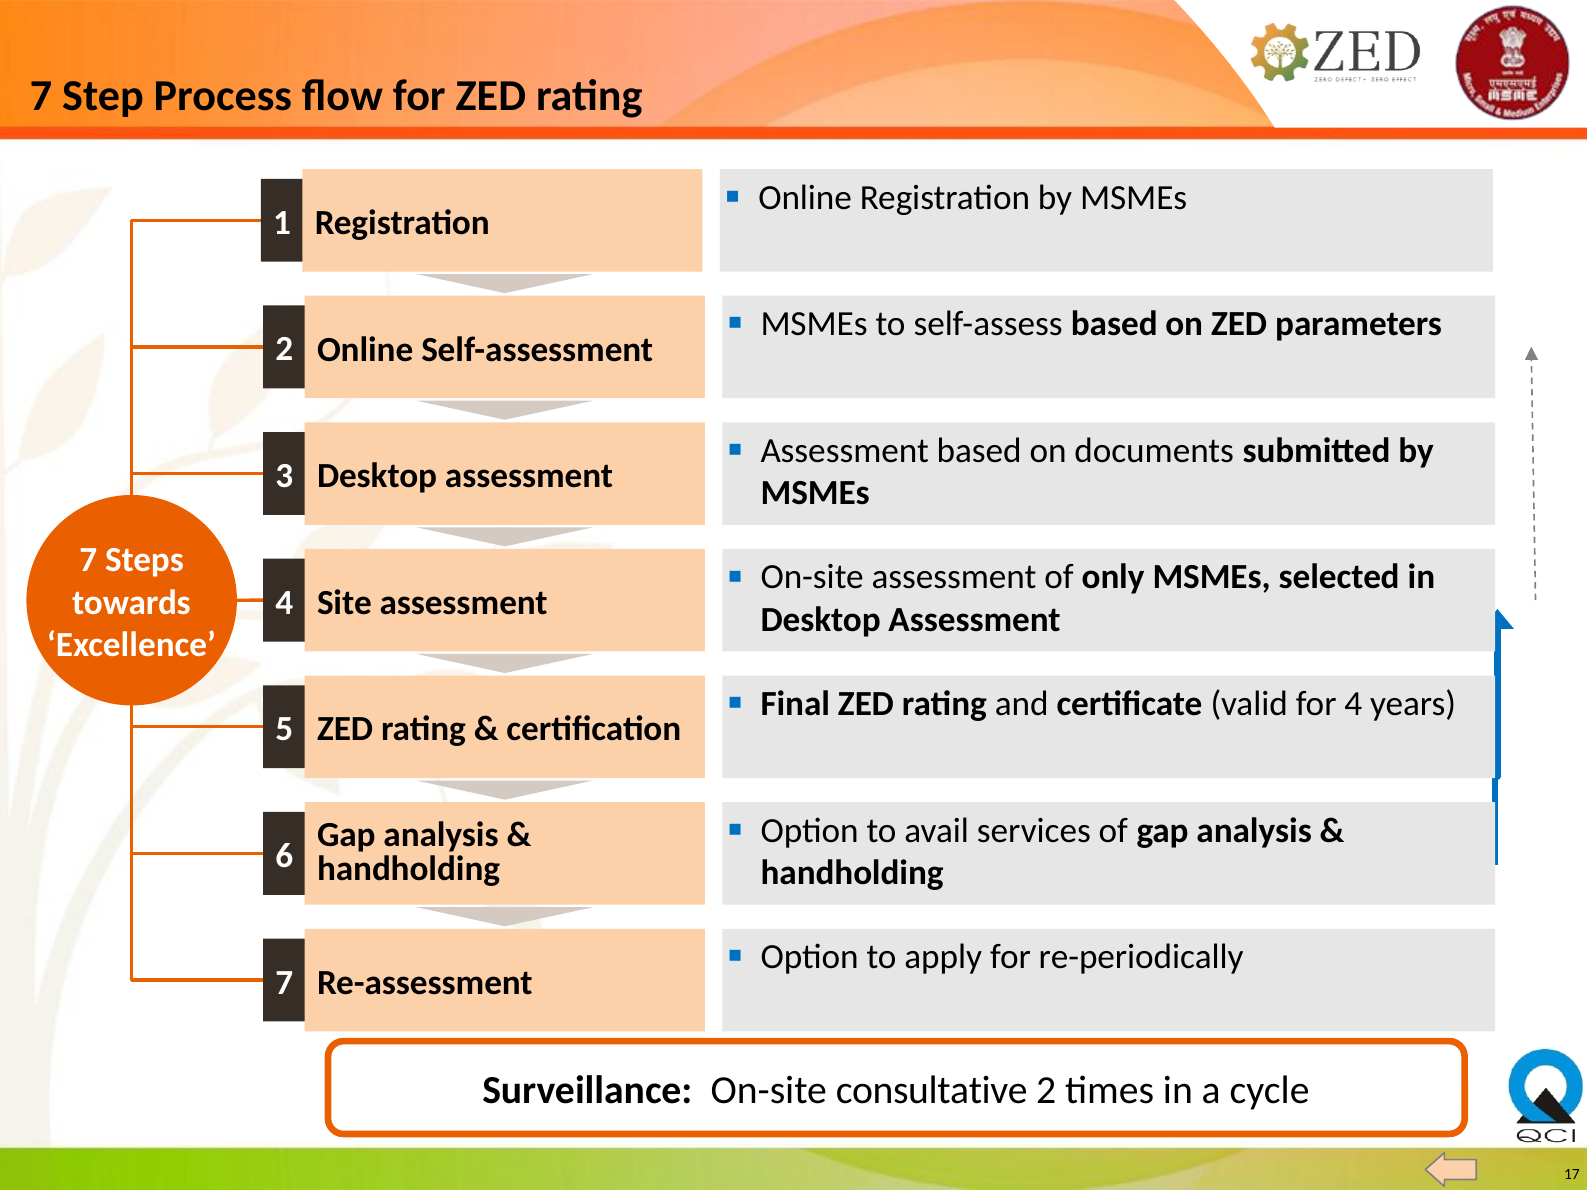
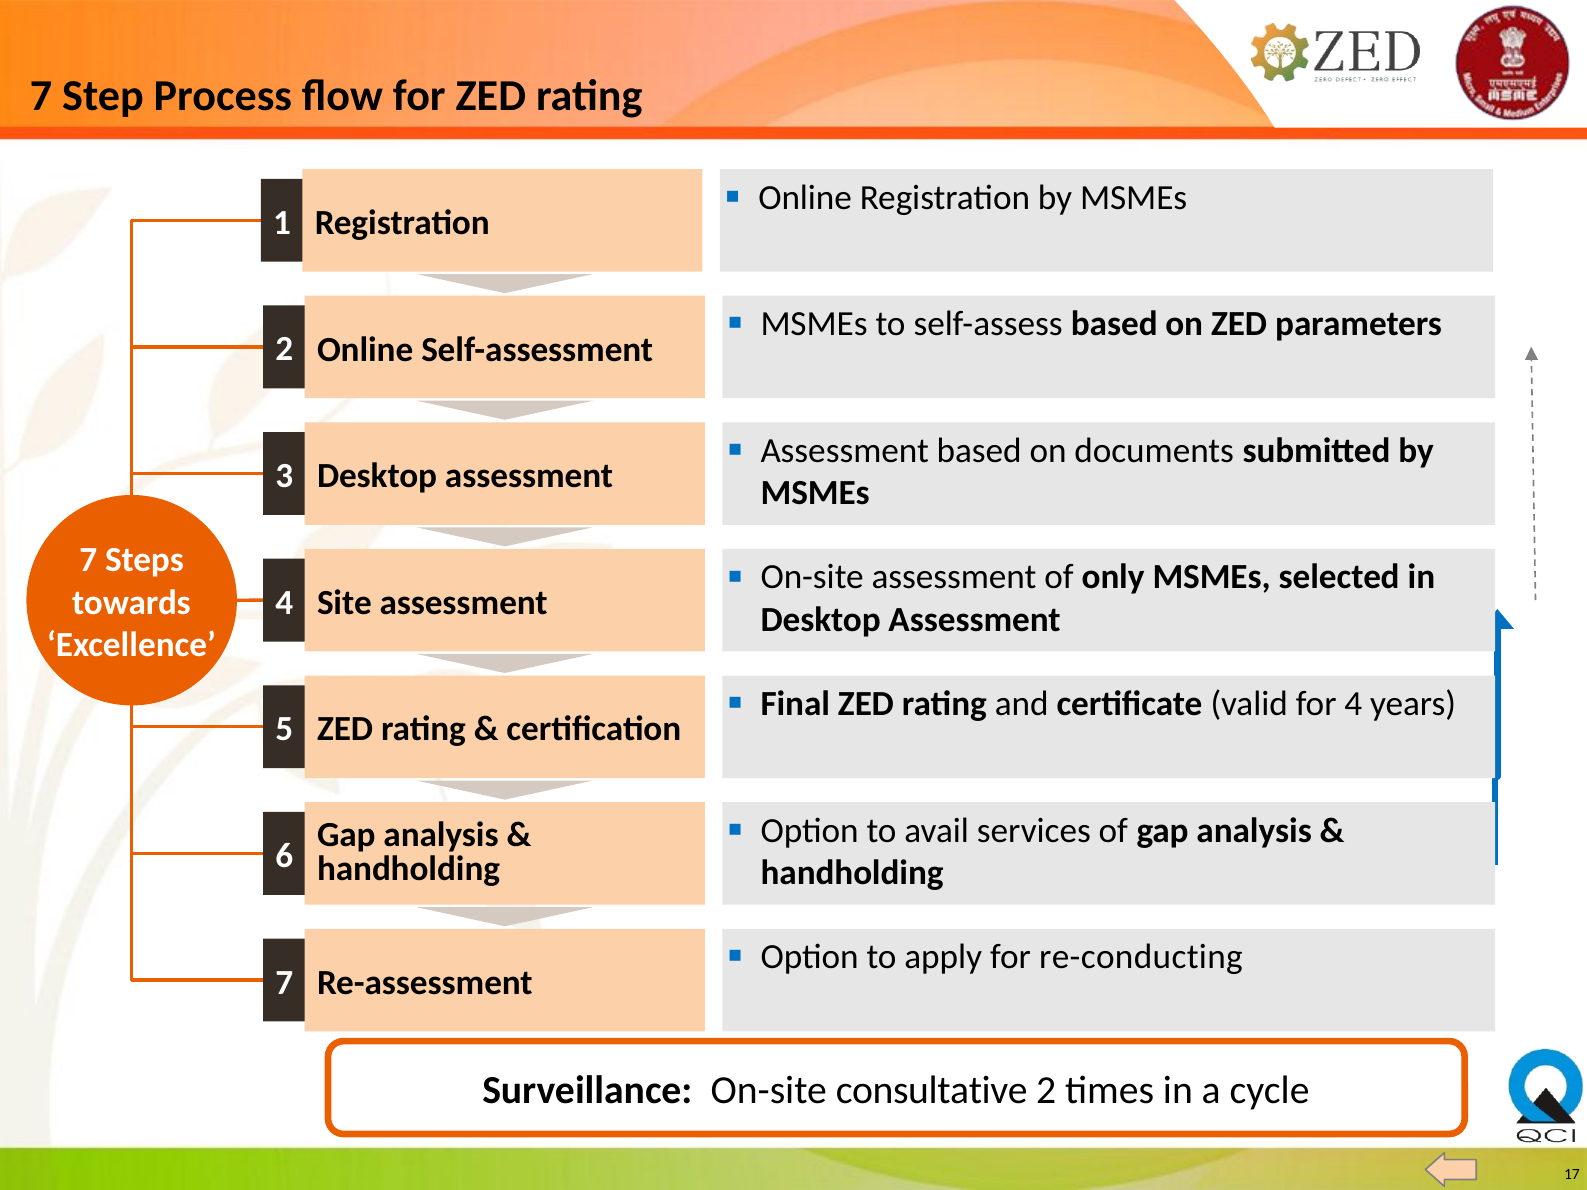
re-periodically: re-periodically -> re-conducting
